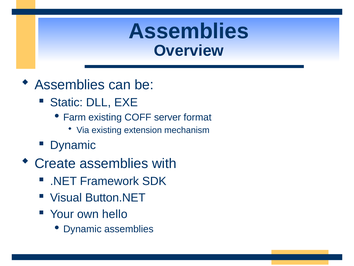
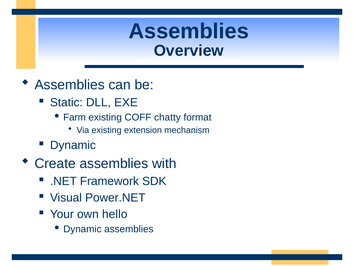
server: server -> chatty
Button.NET: Button.NET -> Power.NET
